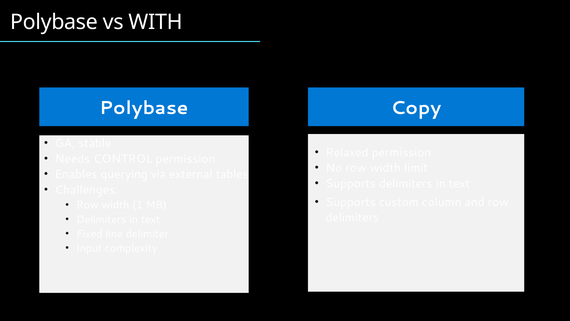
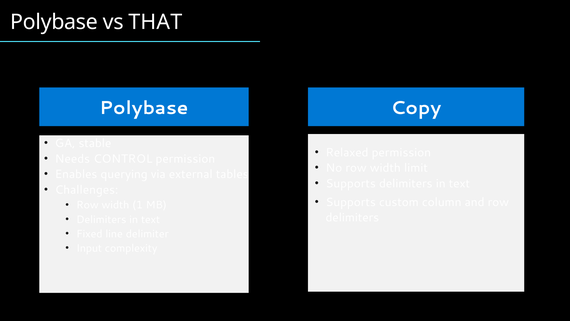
WITH: WITH -> THAT
